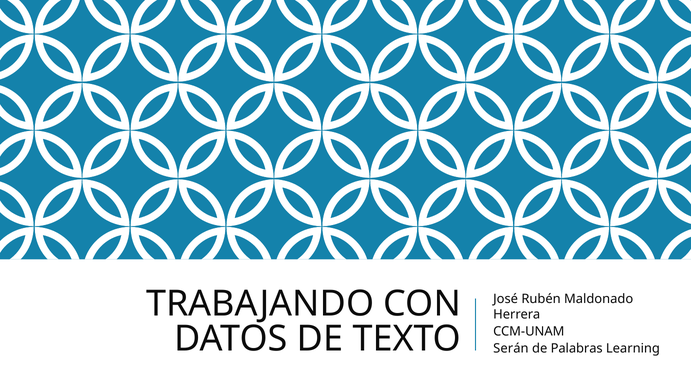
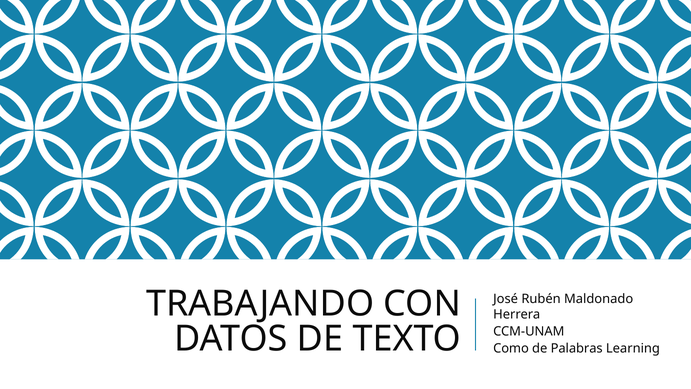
Serán: Serán -> Como
